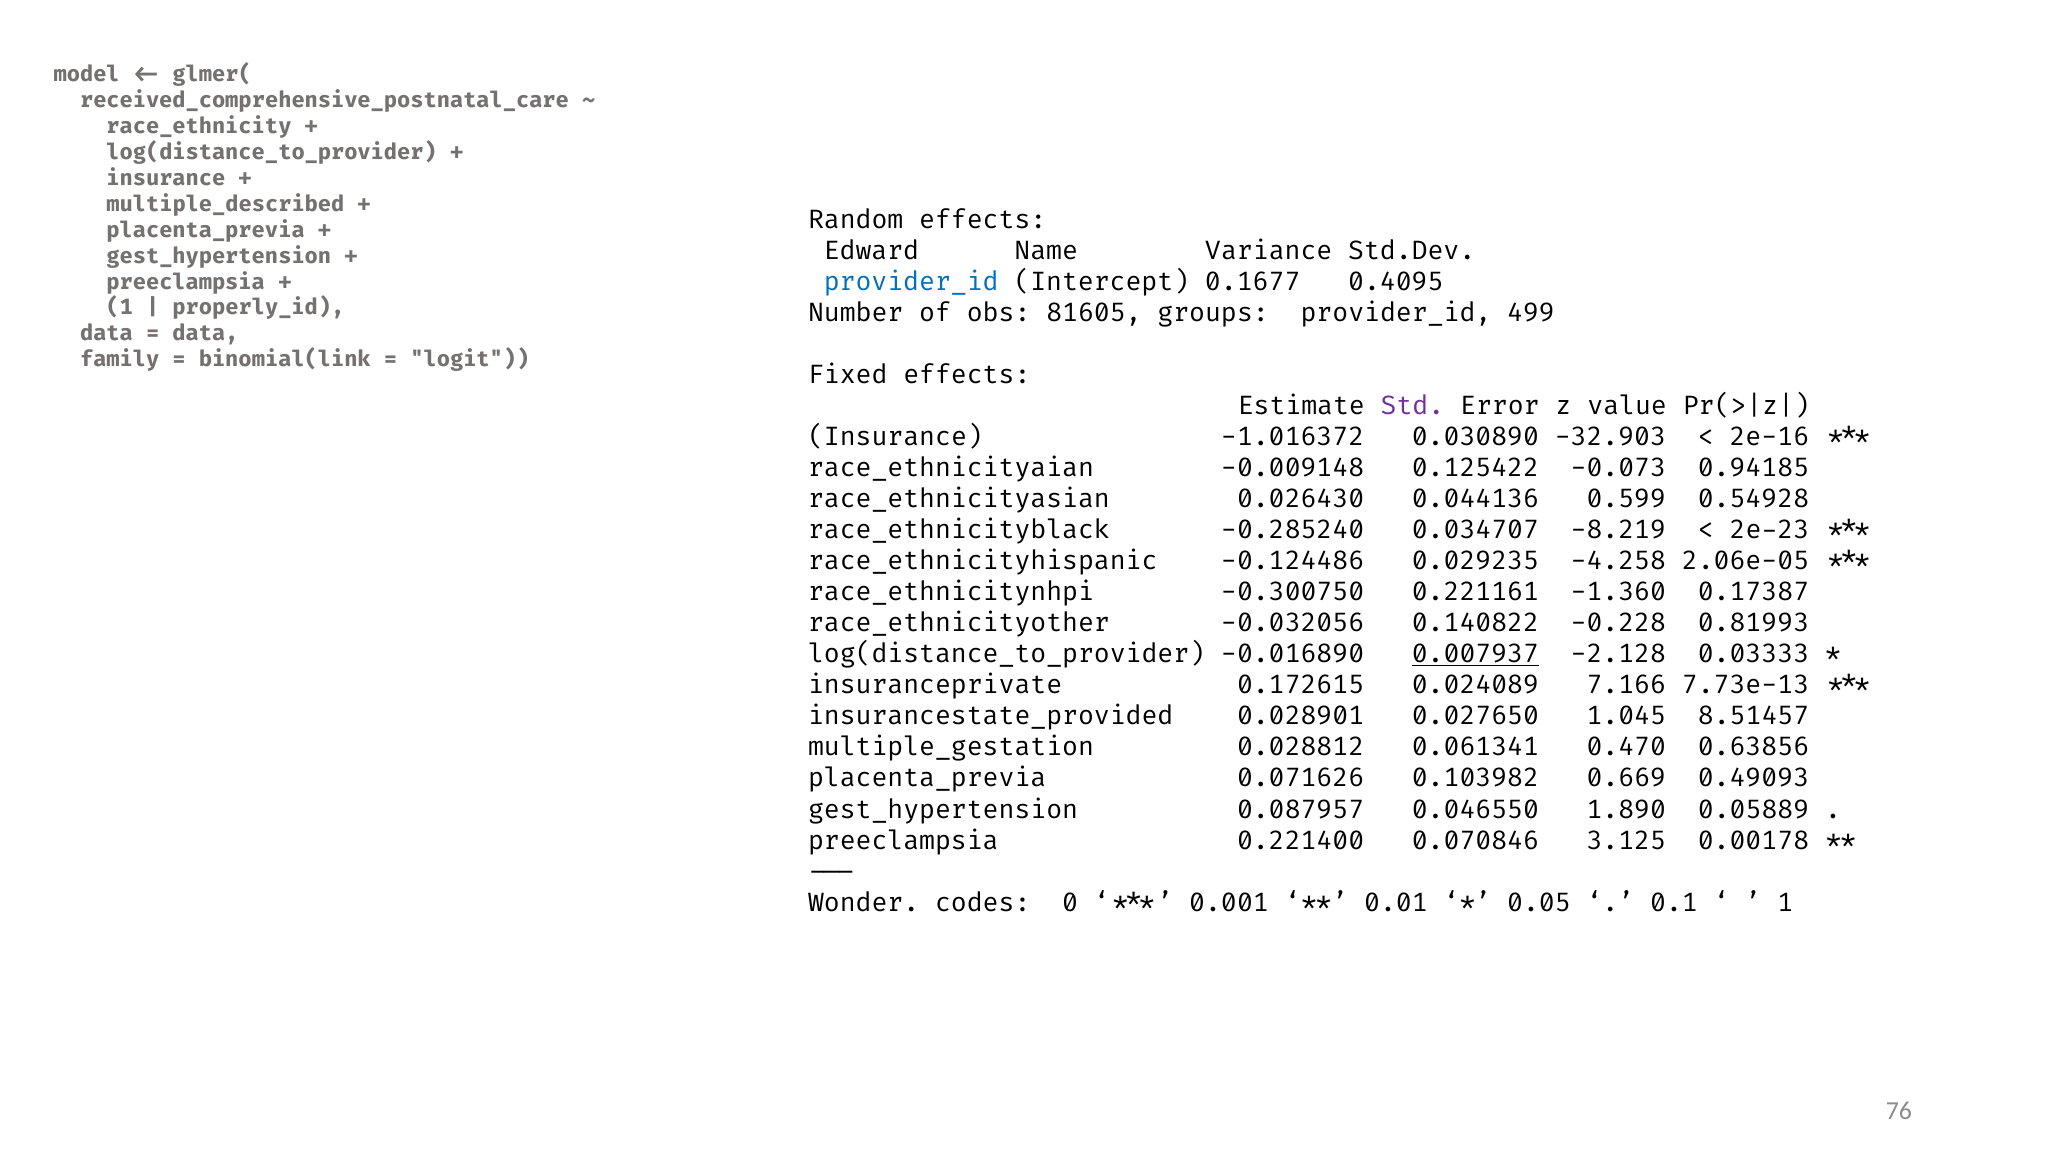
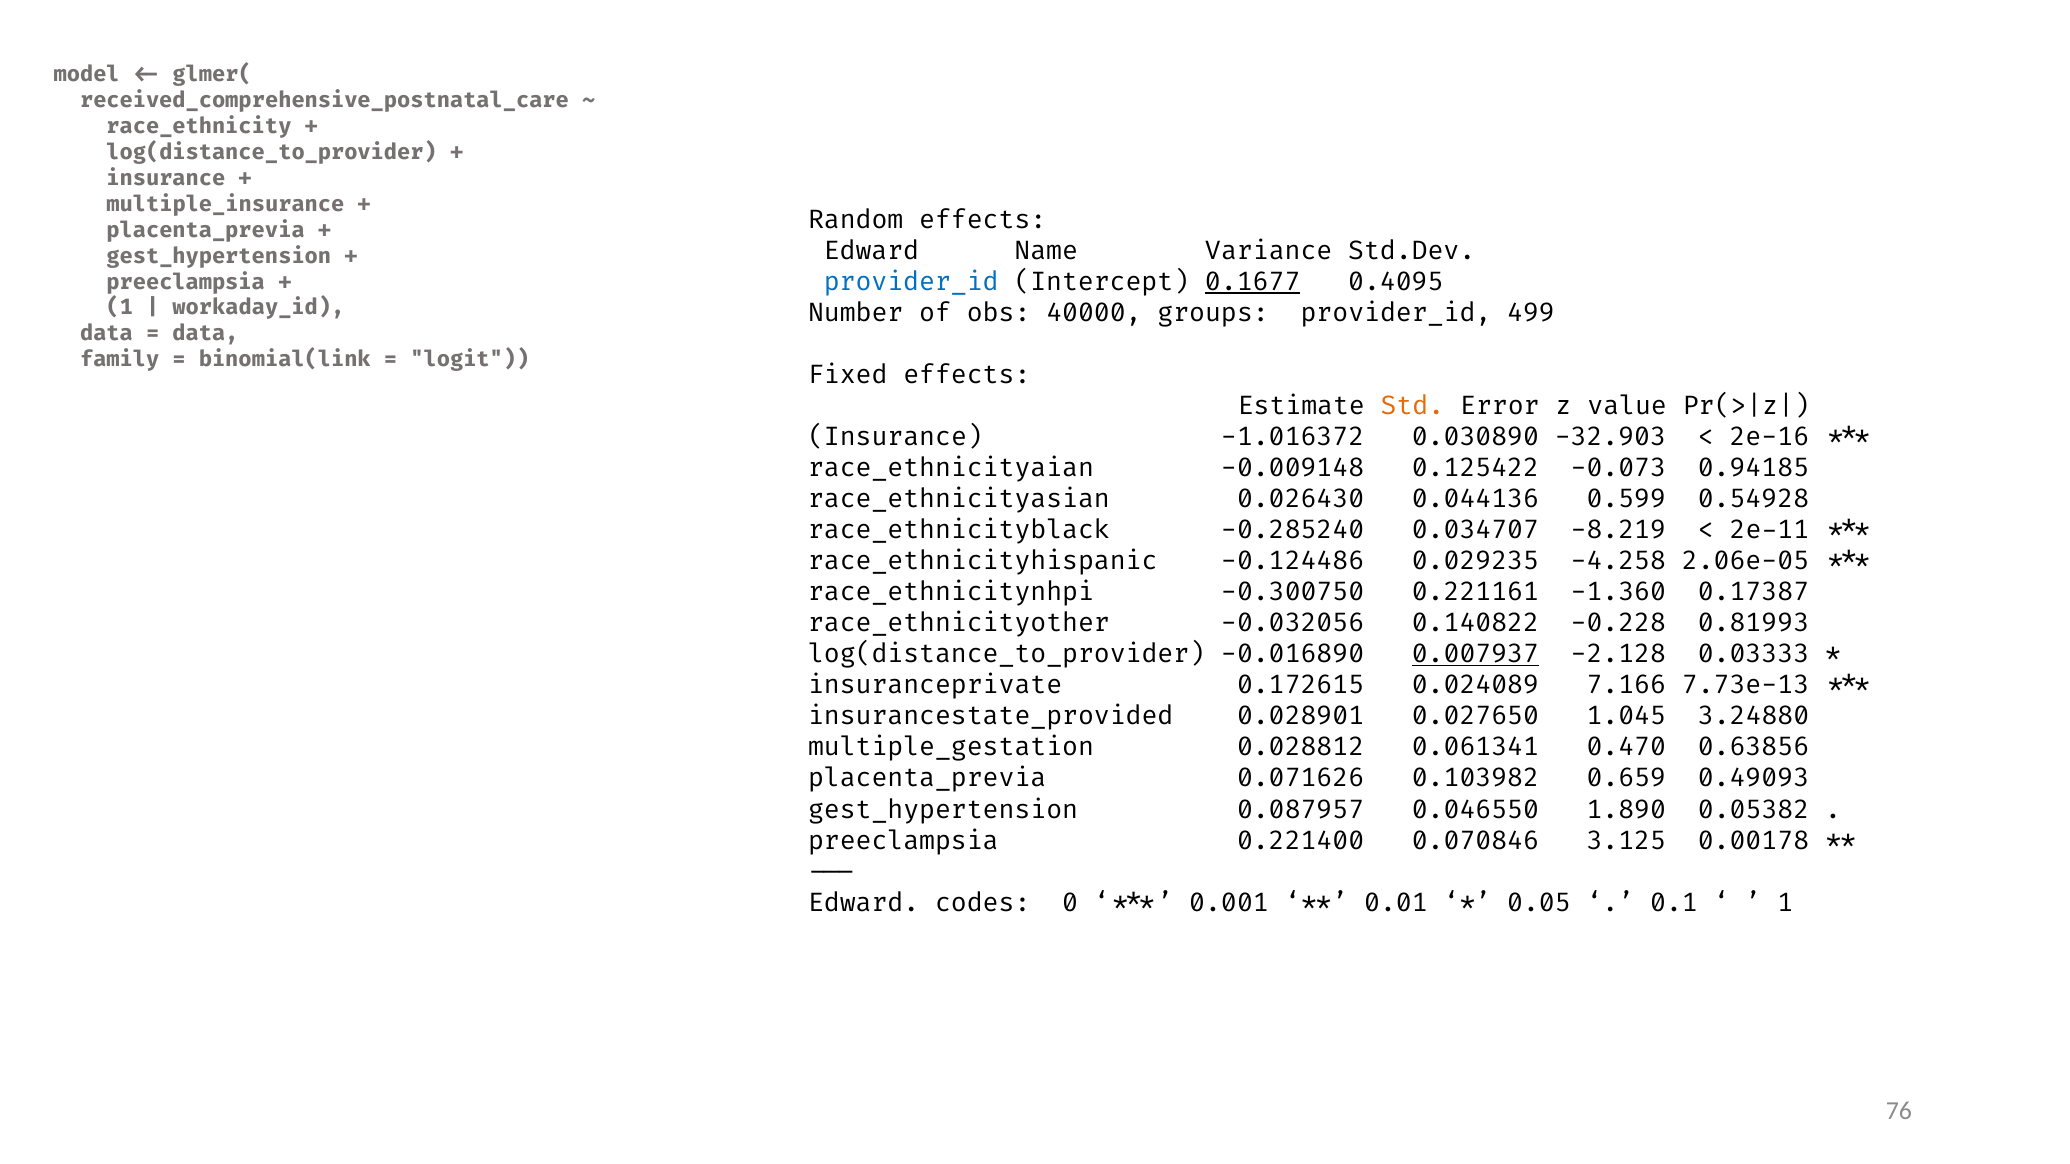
multiple_described: multiple_described -> multiple_insurance
0.1677 underline: none -> present
properly_id: properly_id -> workaday_id
81605: 81605 -> 40000
Std colour: purple -> orange
2e-23: 2e-23 -> 2e-11
8.51457: 8.51457 -> 3.24880
0.669: 0.669 -> 0.659
0.05889: 0.05889 -> 0.05382
Wonder at (864, 903): Wonder -> Edward
